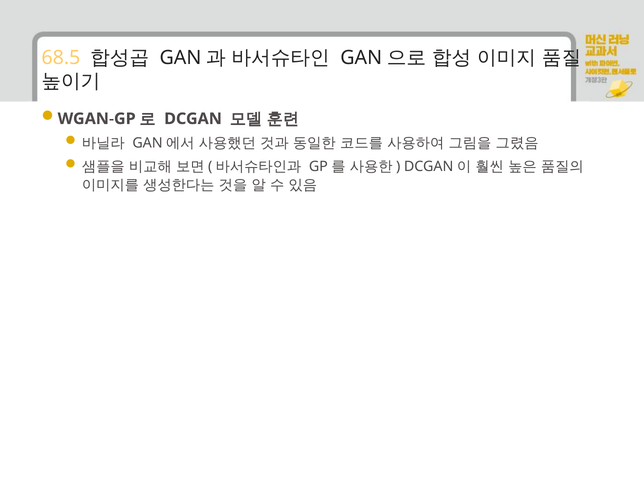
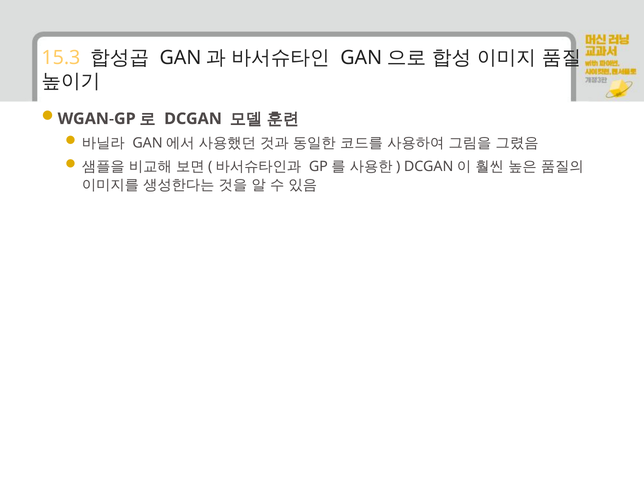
68.5: 68.5 -> 15.3
